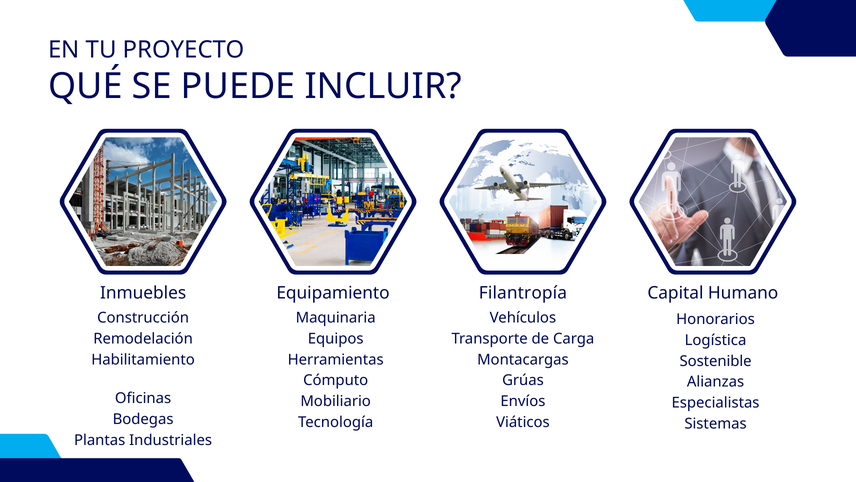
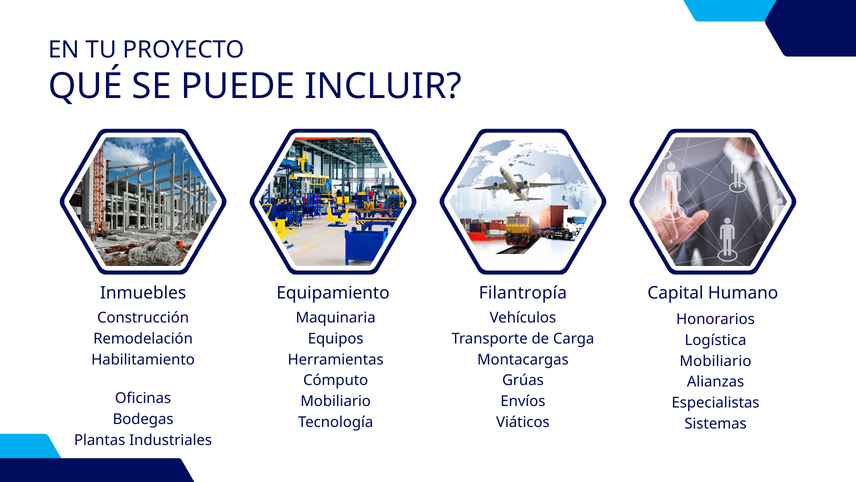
Sostenible at (716, 361): Sostenible -> Mobiliario
